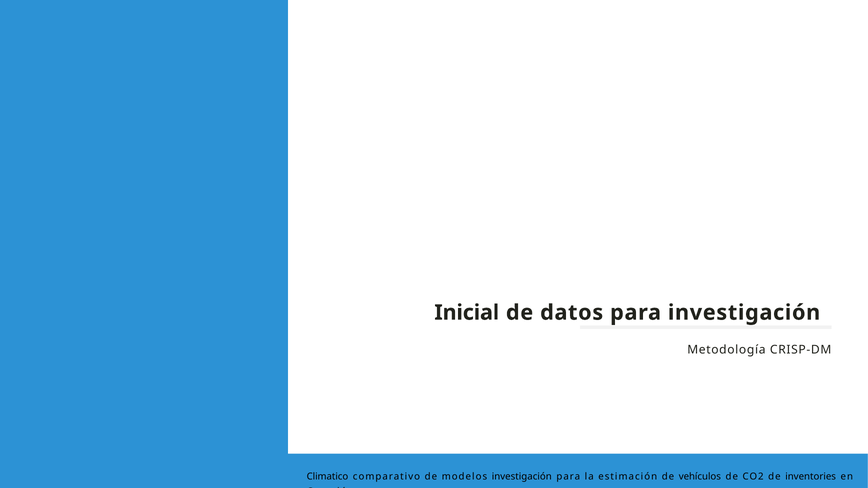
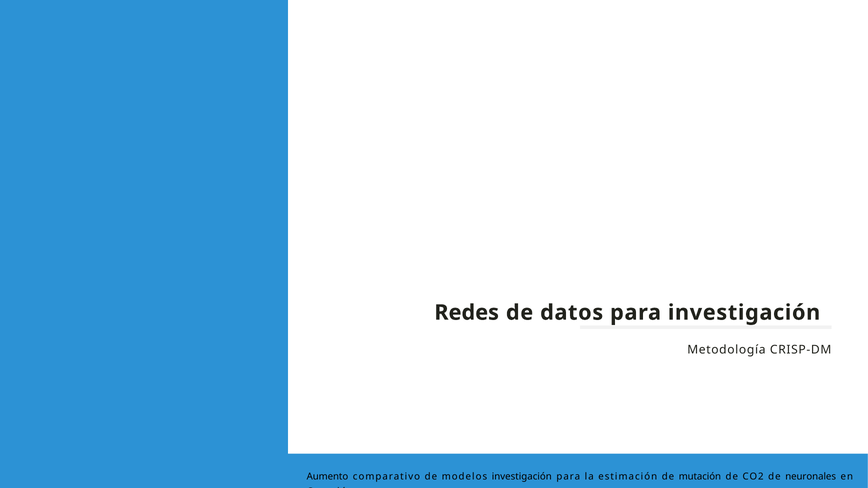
Inicial: Inicial -> Redes
Climatico: Climatico -> Aumento
vehículos: vehículos -> mutación
inventories: inventories -> neuronales
